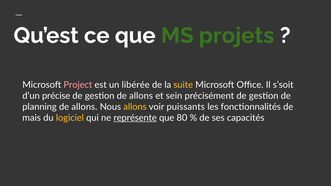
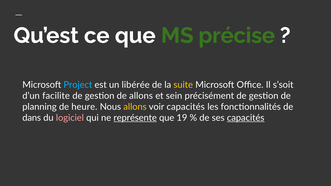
projets: projets -> précise
Project colour: pink -> light blue
précise: précise -> facilite
planning de allons: allons -> heure
voir puissants: puissants -> capacités
mais: mais -> dans
logiciel colour: yellow -> pink
80: 80 -> 19
capacités at (246, 118) underline: none -> present
